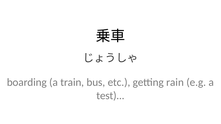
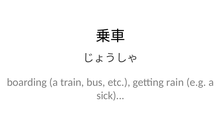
test: test -> sick
